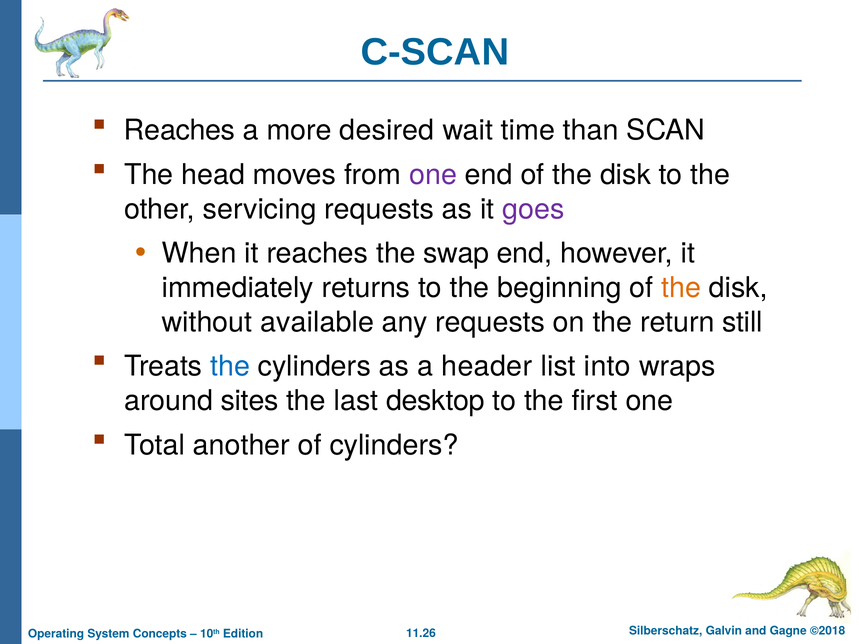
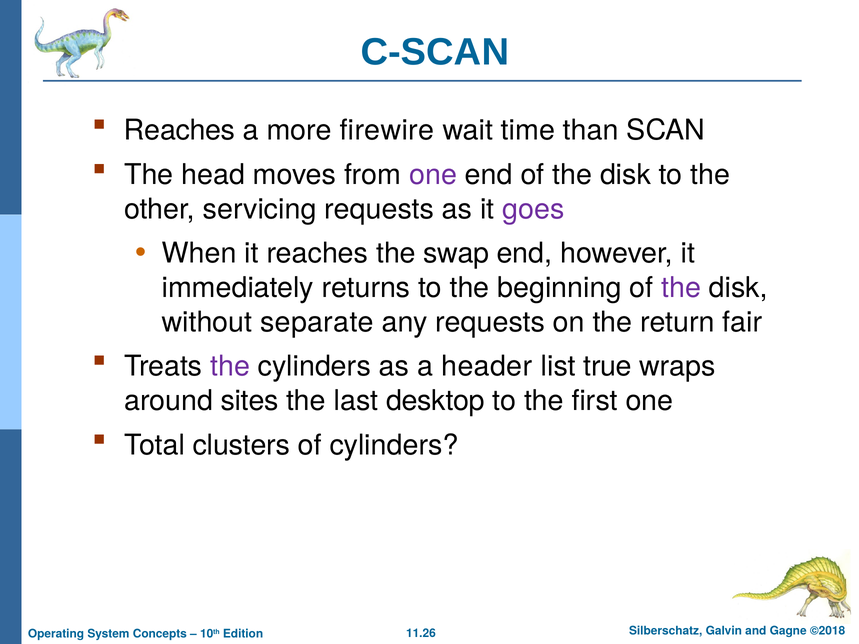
desired: desired -> firewire
the at (681, 288) colour: orange -> purple
available: available -> separate
still: still -> fair
the at (230, 367) colour: blue -> purple
into: into -> true
another: another -> clusters
